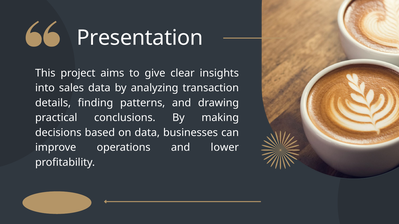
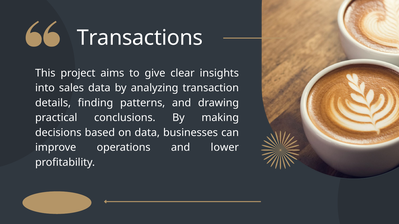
Presentation: Presentation -> Transactions
